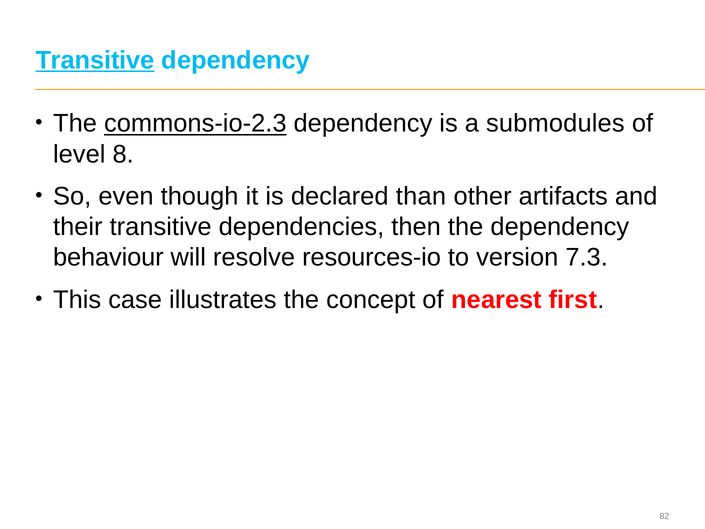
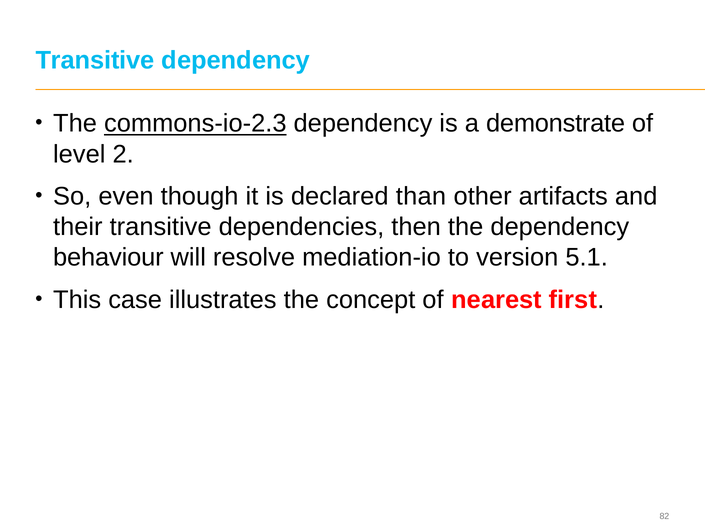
Transitive at (95, 60) underline: present -> none
submodules: submodules -> demonstrate
8: 8 -> 2
resources-io: resources-io -> mediation-io
7.3: 7.3 -> 5.1
